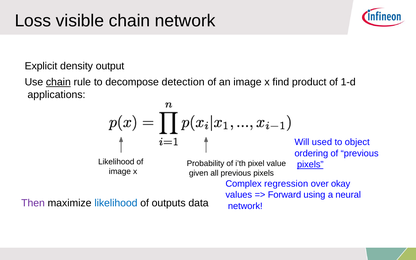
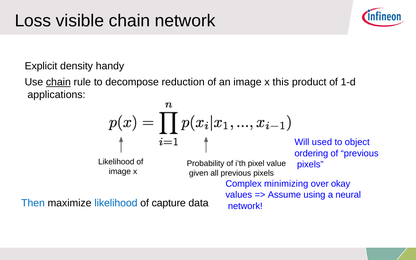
output: output -> handy
detection: detection -> reduction
find: find -> this
pixels at (310, 165) underline: present -> none
regression: regression -> minimizing
Forward: Forward -> Assume
Then colour: purple -> blue
outputs: outputs -> capture
